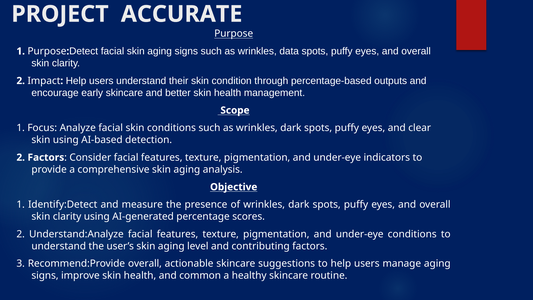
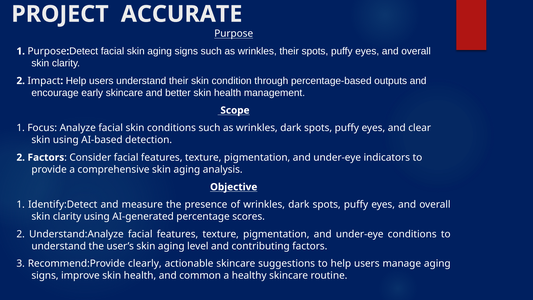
wrinkles data: data -> their
Recommend:Provide overall: overall -> clearly
